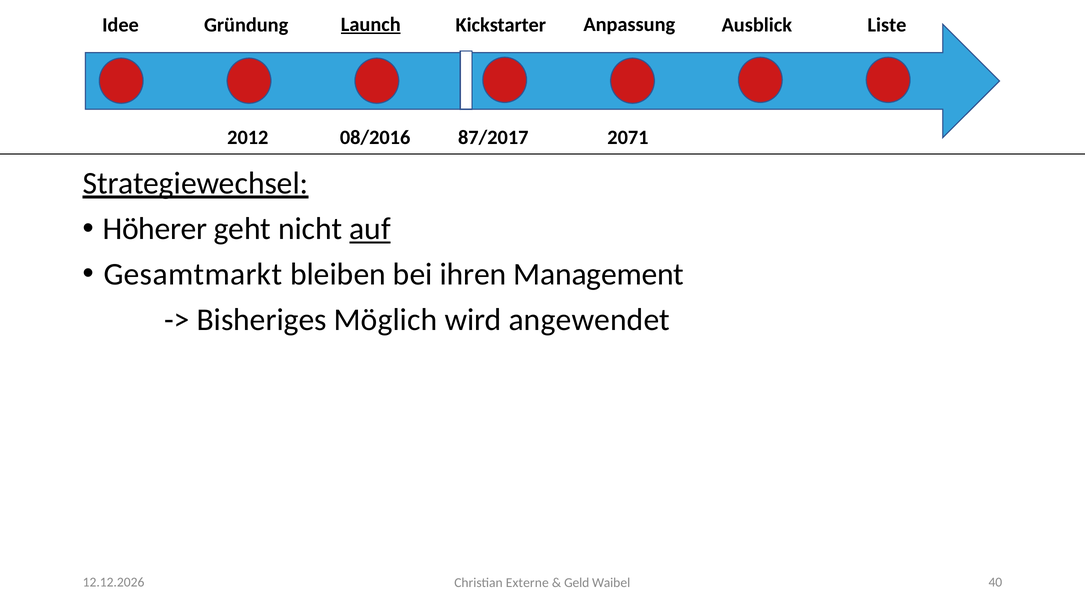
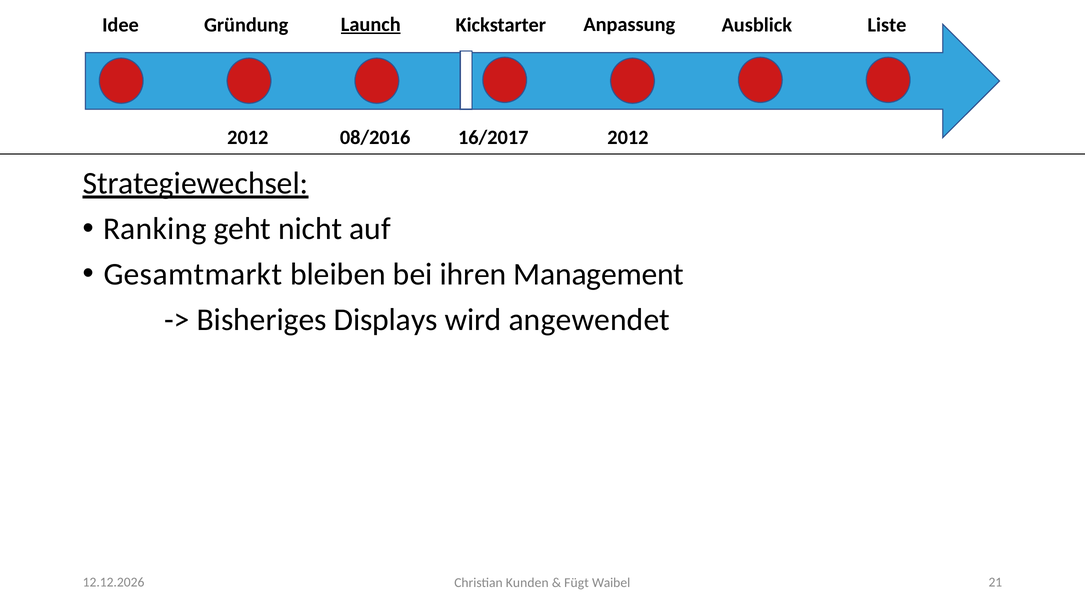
87/2017: 87/2017 -> 16/2017
2071 at (628, 137): 2071 -> 2012
Höherer: Höherer -> Ranking
auf underline: present -> none
Möglich: Möglich -> Displays
40: 40 -> 21
Externe: Externe -> Kunden
Geld: Geld -> Fügt
